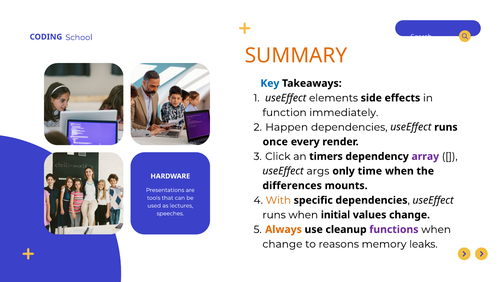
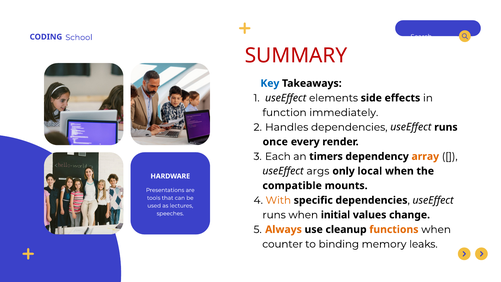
SUMMARY colour: orange -> red
Happen: Happen -> Handles
Click: Click -> Each
array colour: purple -> orange
time: time -> local
differences: differences -> compatible
functions colour: purple -> orange
change at (282, 244): change -> counter
reasons: reasons -> binding
